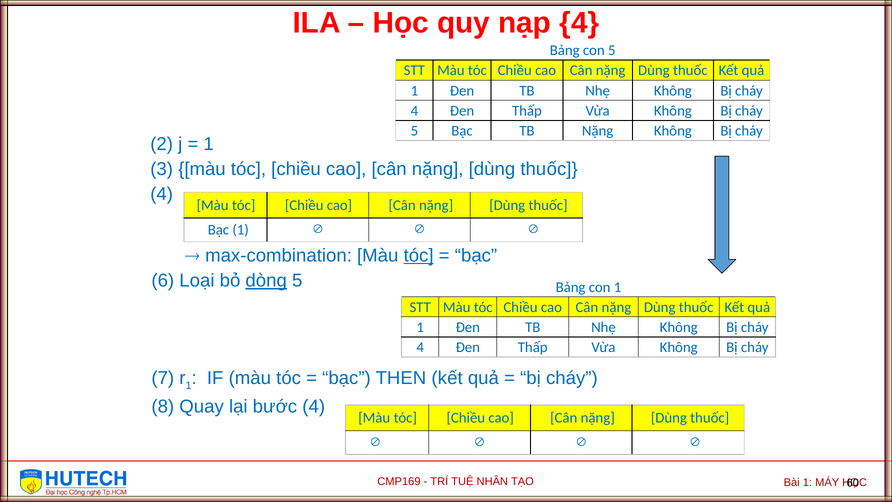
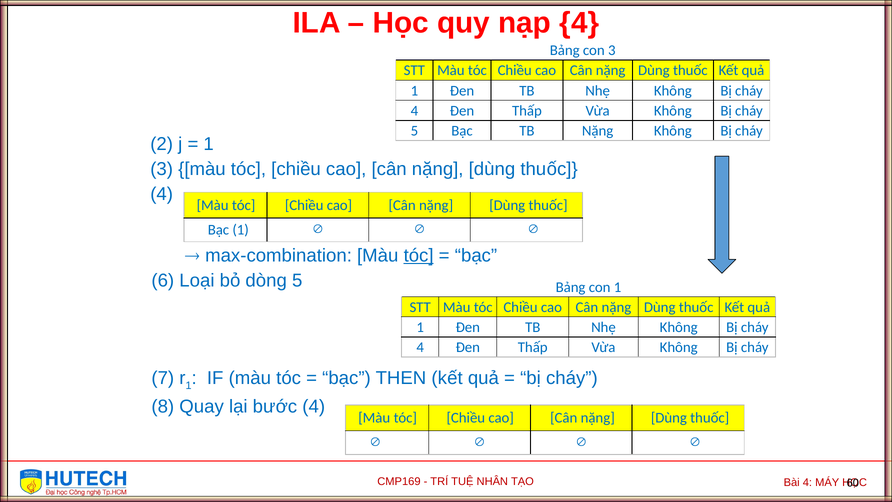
con 5: 5 -> 3
dòng underline: present -> none
1 at (807, 482): 1 -> 4
